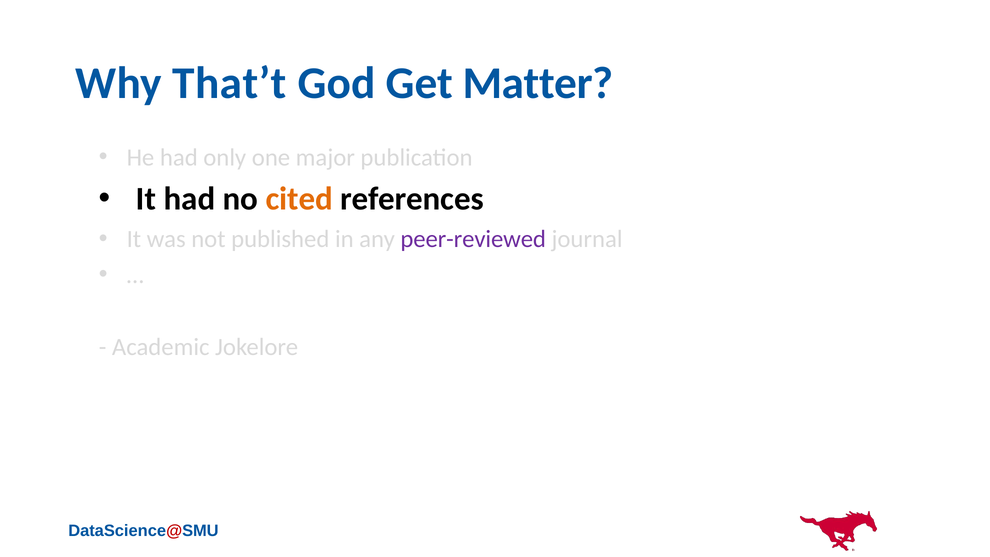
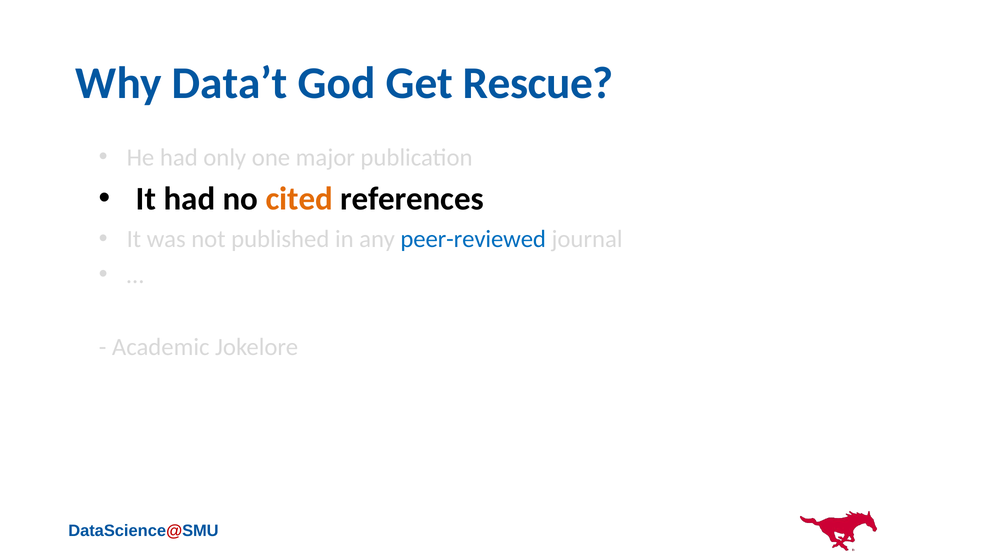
That’t: That’t -> Data’t
Matter: Matter -> Rescue
peer-reviewed colour: purple -> blue
